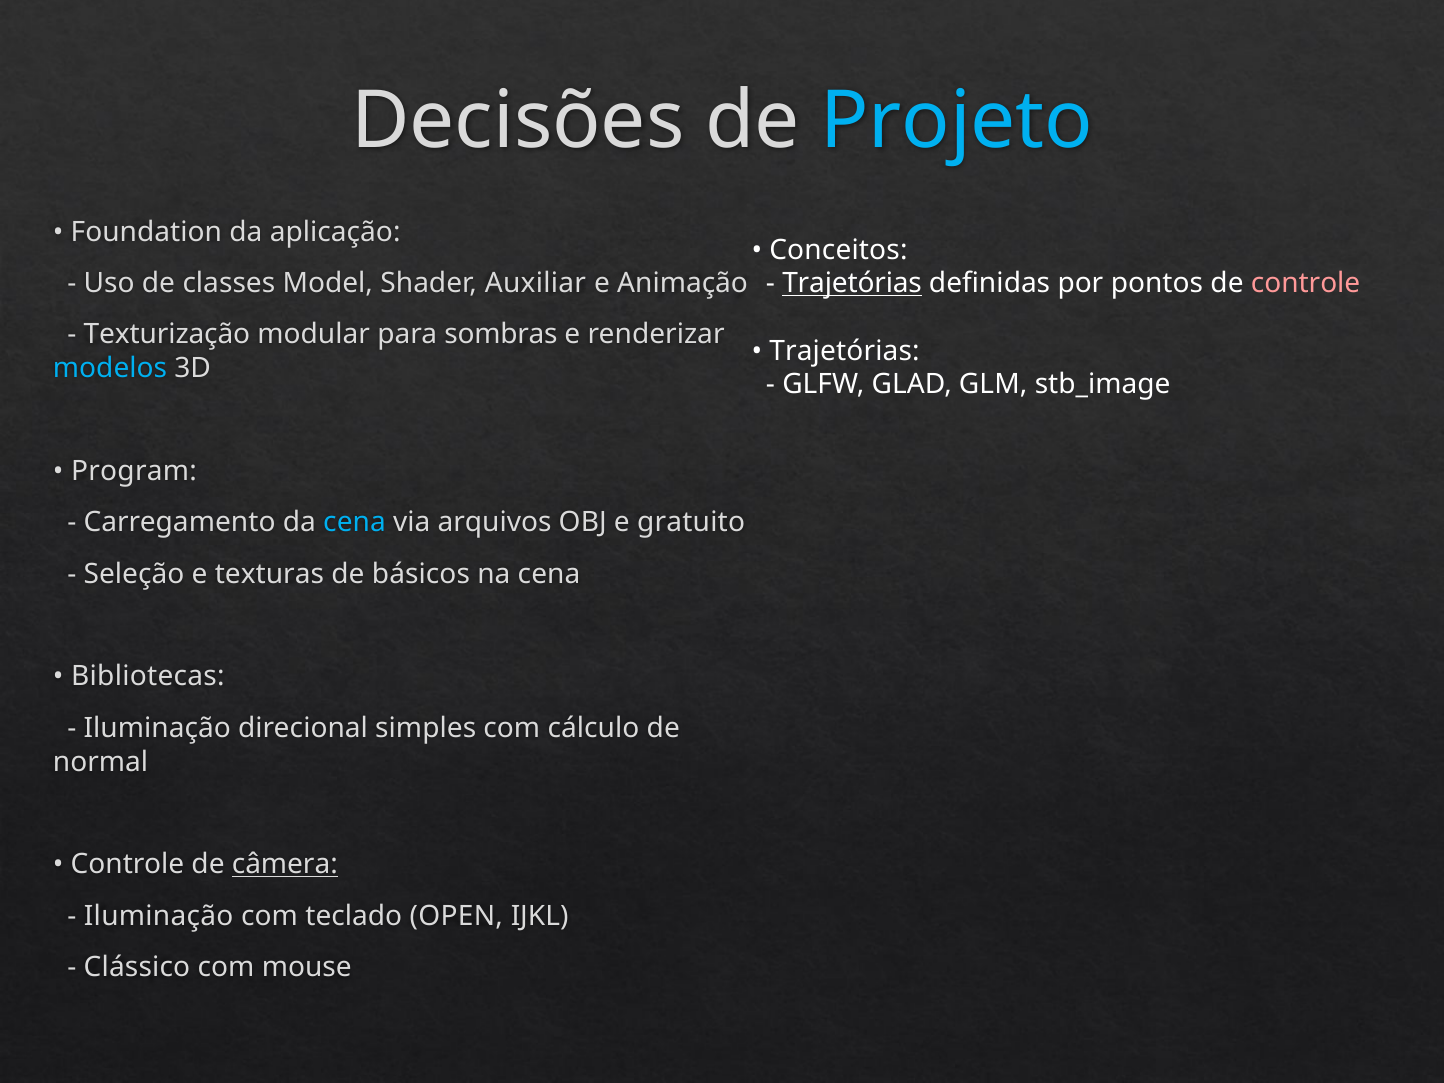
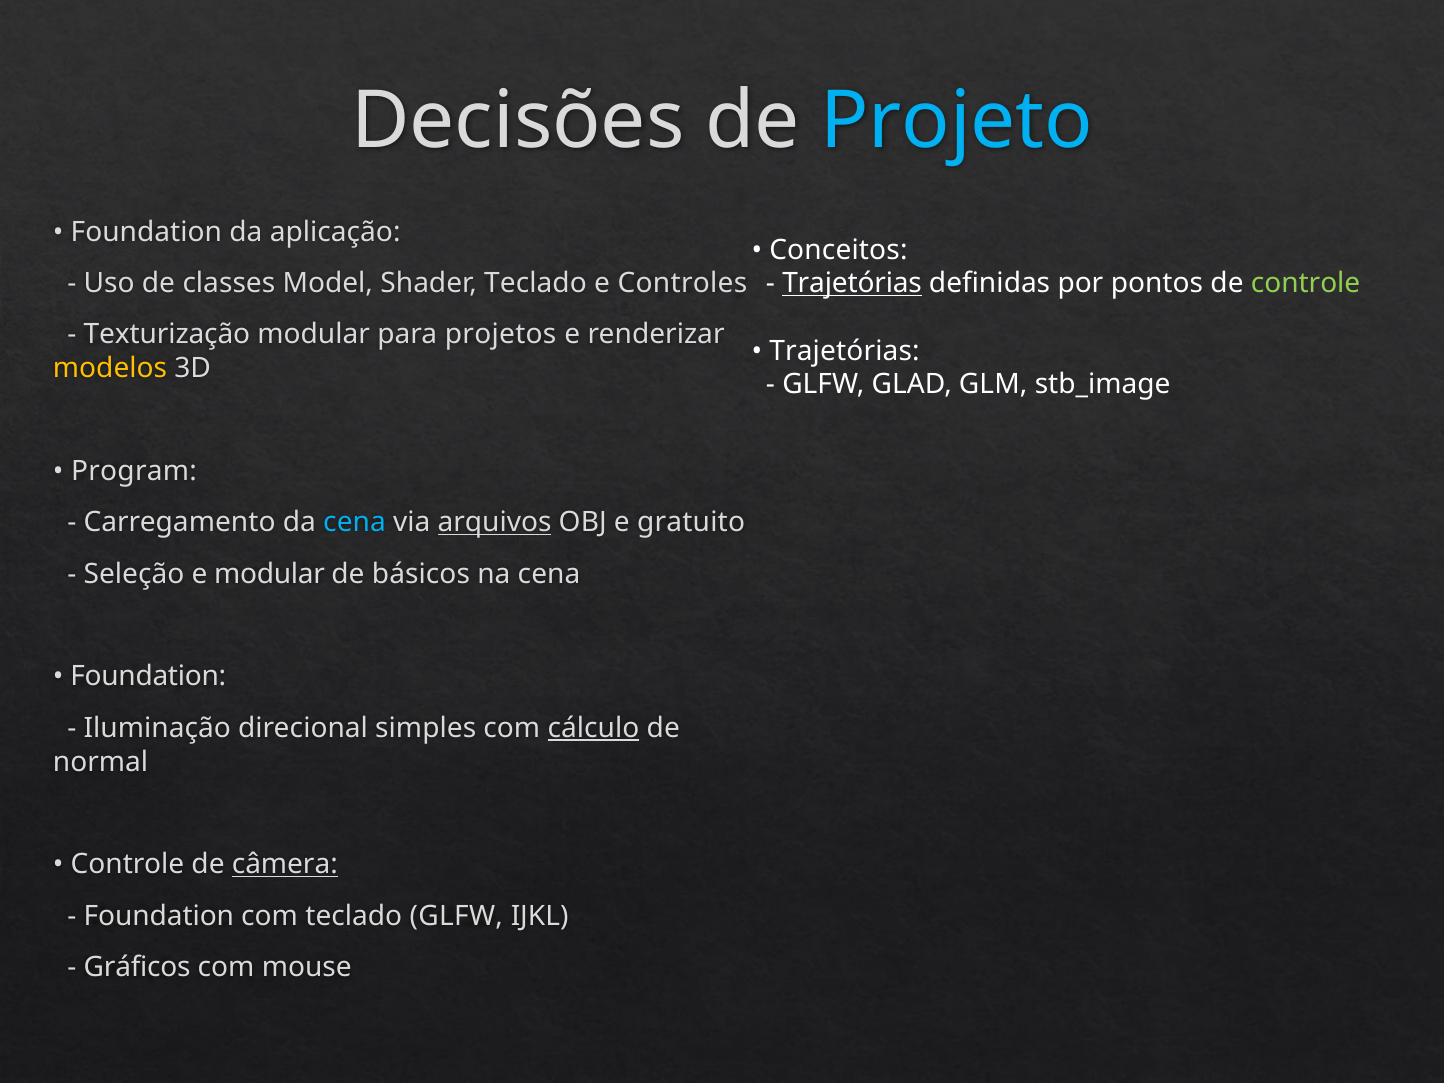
Shader Auxiliar: Auxiliar -> Teclado
Animação: Animação -> Controles
controle at (1306, 283) colour: pink -> light green
sombras: sombras -> projetos
modelos colour: light blue -> yellow
arquivos underline: none -> present
e texturas: texturas -> modular
Bibliotecas at (148, 677): Bibliotecas -> Foundation
cálculo underline: none -> present
Iluminação at (159, 916): Iluminação -> Foundation
teclado OPEN: OPEN -> GLFW
Clássico: Clássico -> Gráficos
